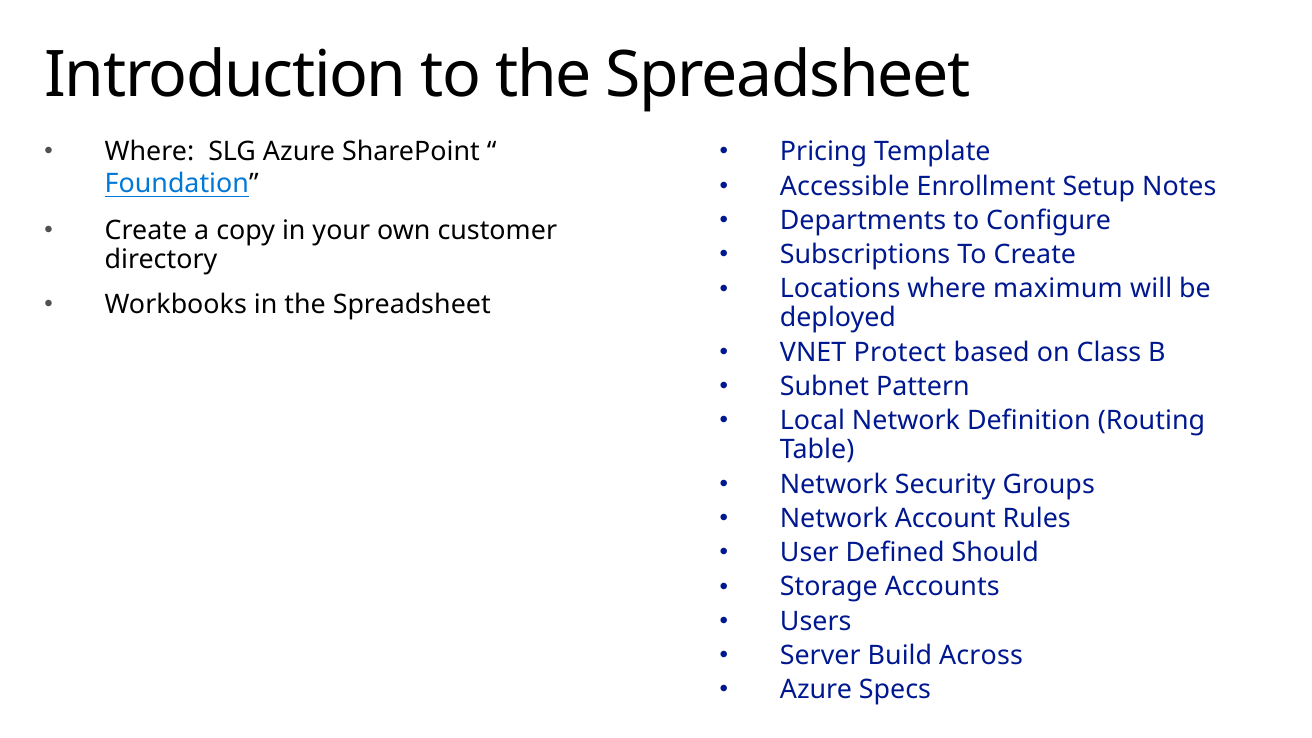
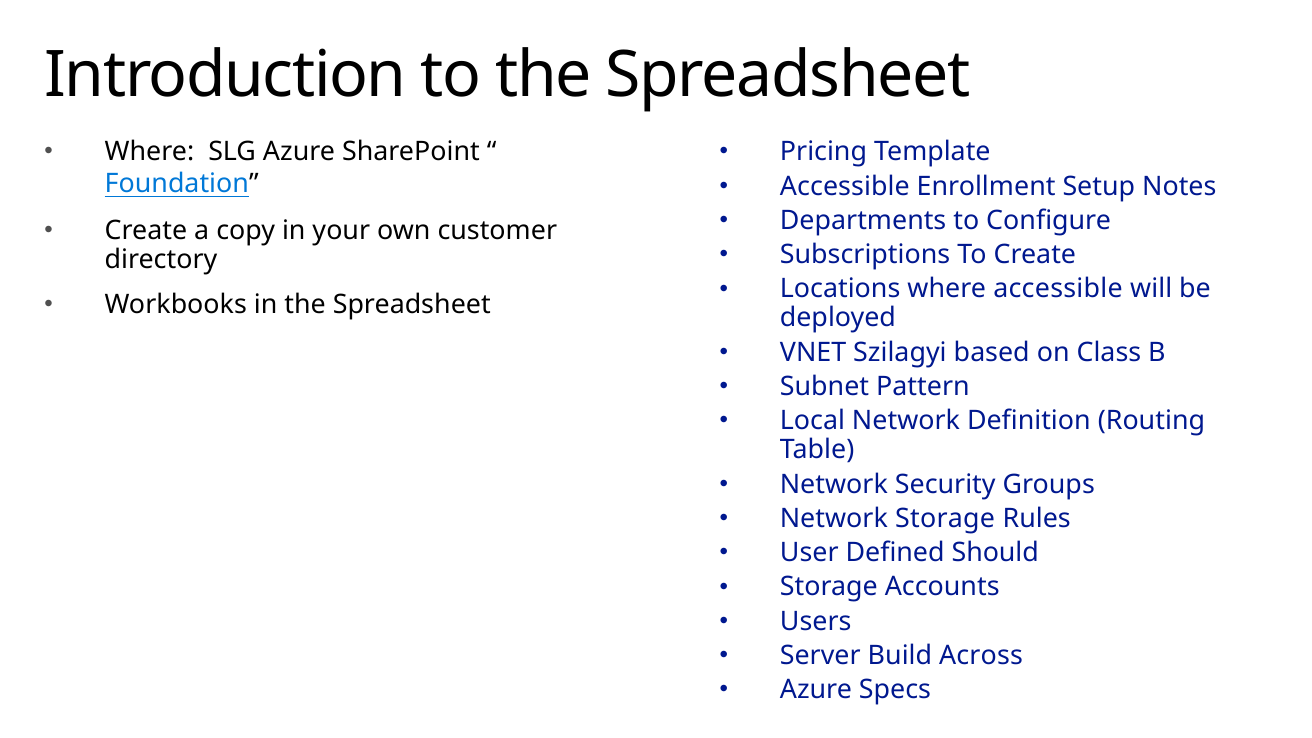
where maximum: maximum -> accessible
Protect: Protect -> Szilagyi
Network Account: Account -> Storage
